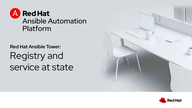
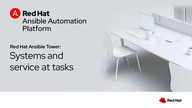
Registry: Registry -> Systems
state: state -> tasks
